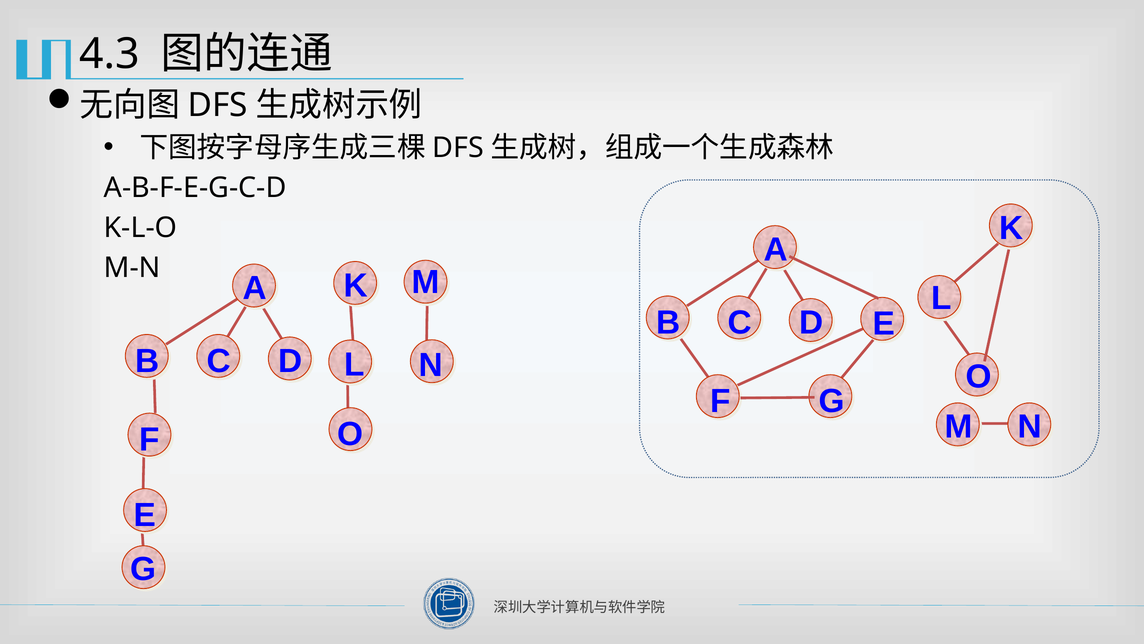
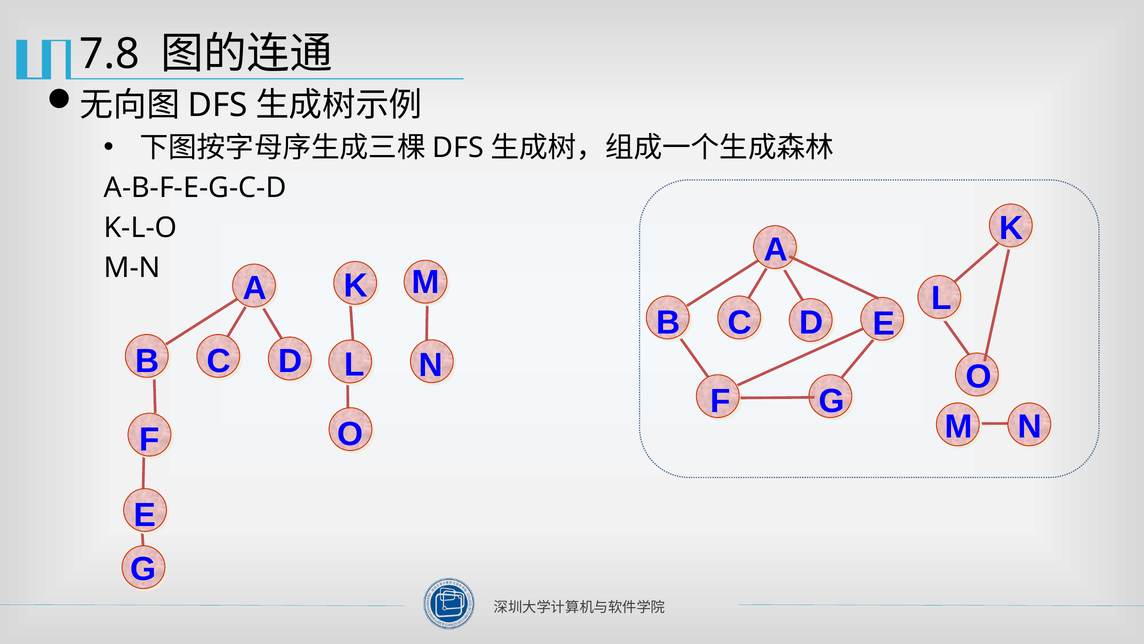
4.3: 4.3 -> 7.8
